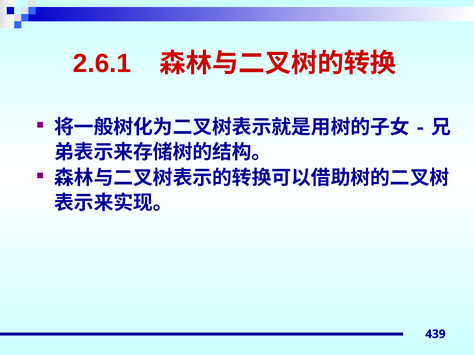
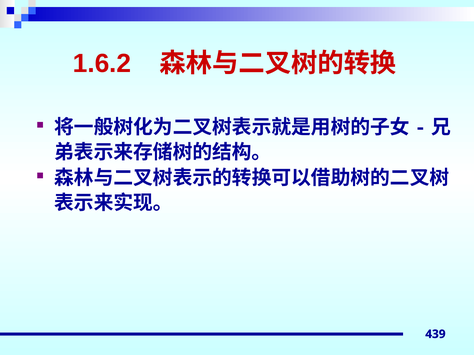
2.6.1: 2.6.1 -> 1.6.2
